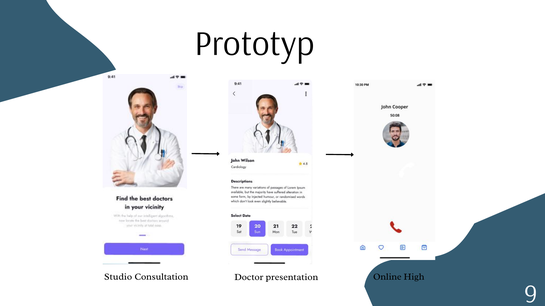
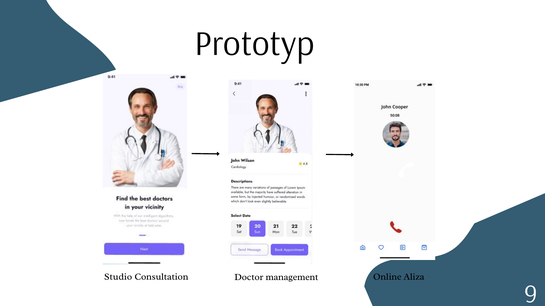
High: High -> Aliza
presentation: presentation -> management
